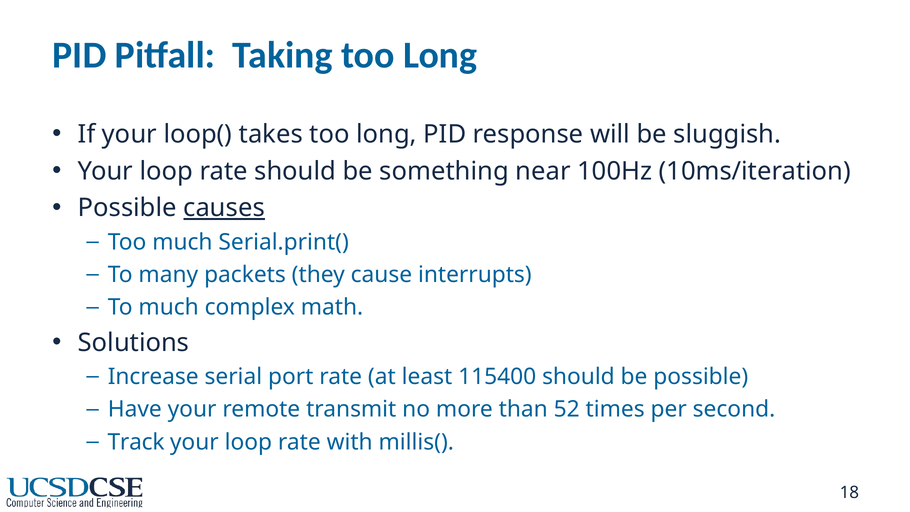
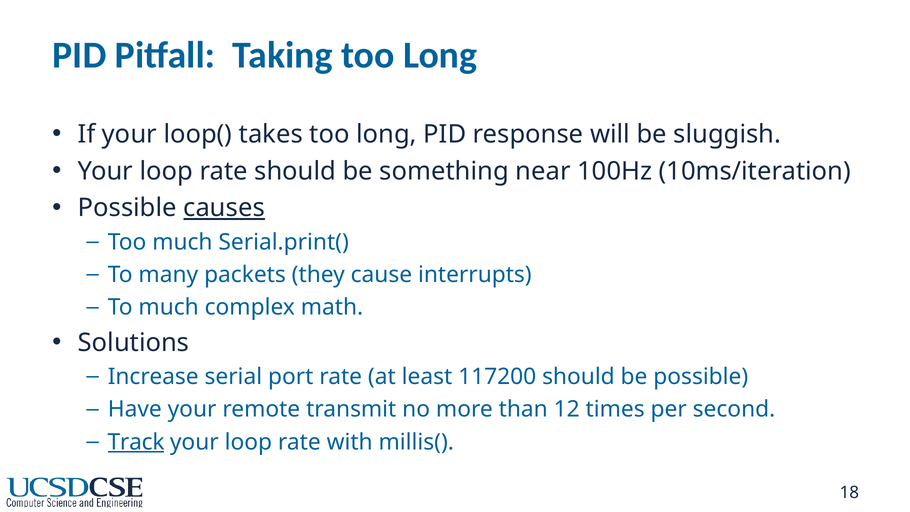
115400: 115400 -> 117200
52: 52 -> 12
Track underline: none -> present
